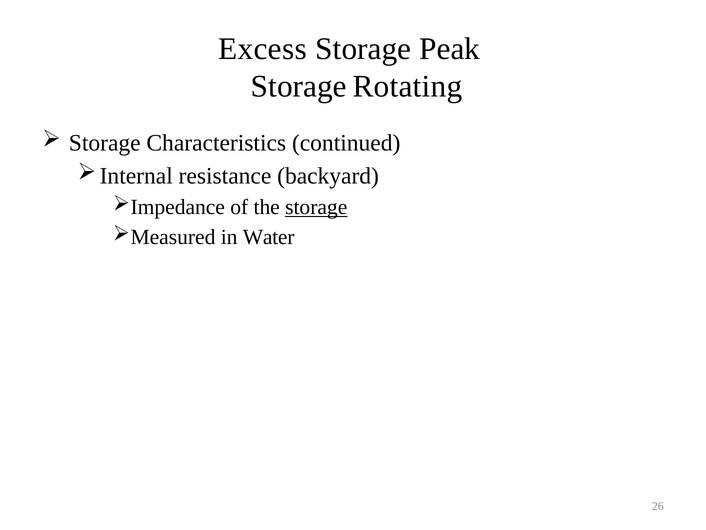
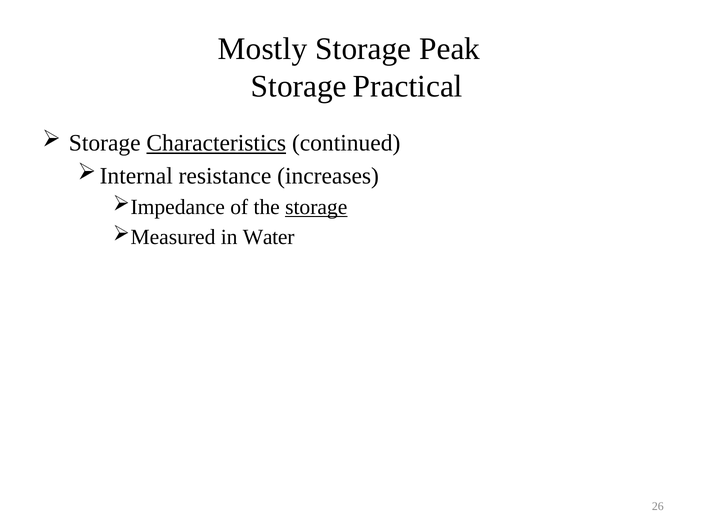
Excess: Excess -> Mostly
Rotating: Rotating -> Practical
Characteristics underline: none -> present
backyard: backyard -> increases
